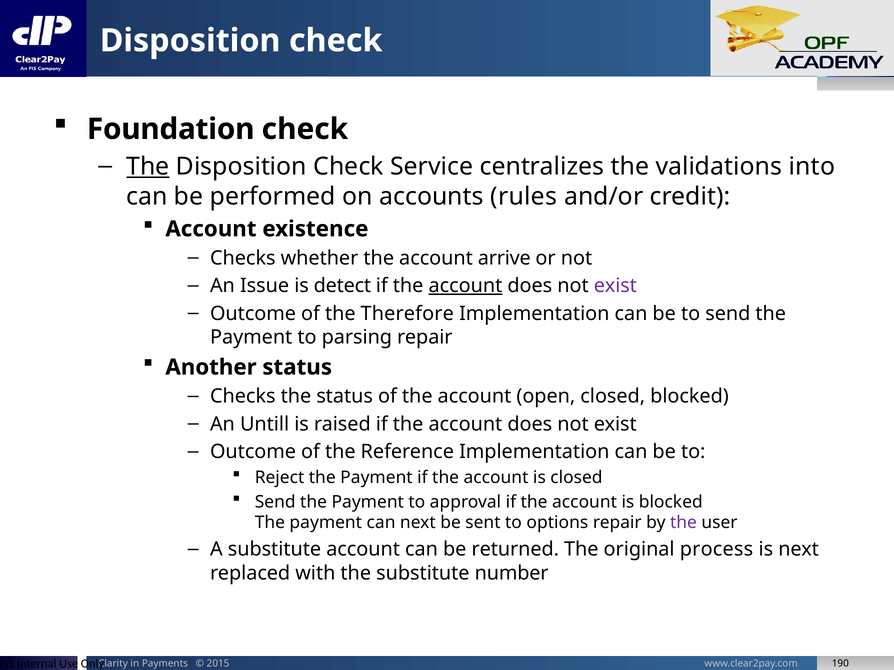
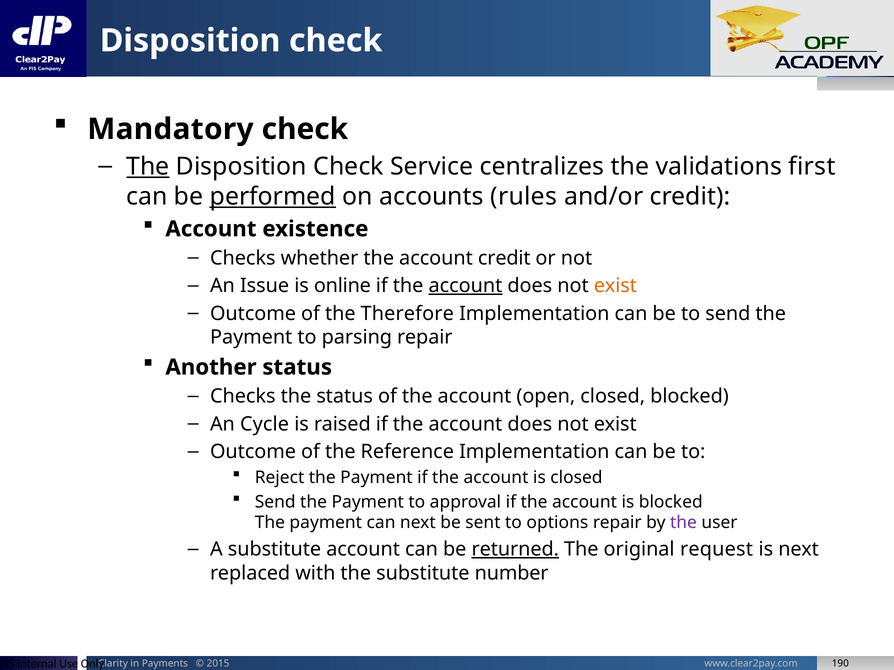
Foundation: Foundation -> Mandatory
into: into -> first
performed underline: none -> present
account arrive: arrive -> credit
detect: detect -> online
exist at (615, 286) colour: purple -> orange
Untill: Untill -> Cycle
returned underline: none -> present
process: process -> request
